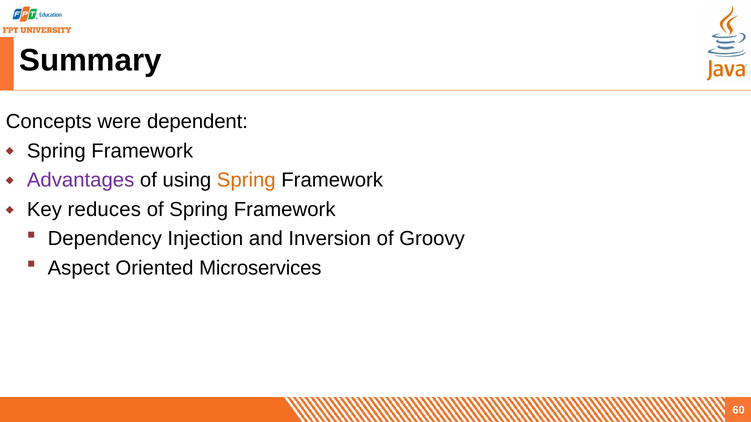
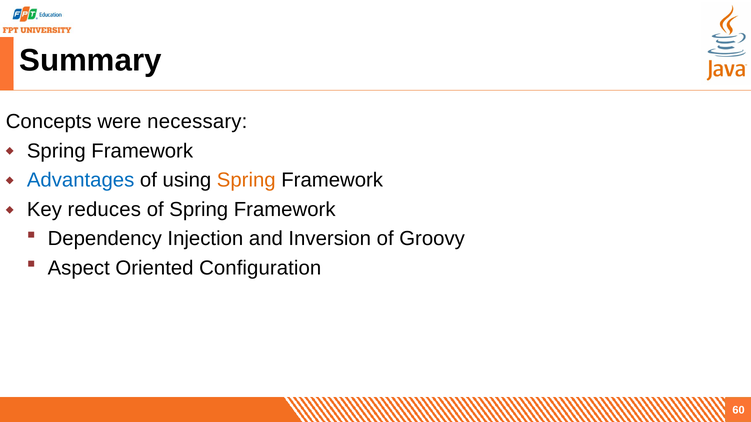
dependent: dependent -> necessary
Advantages colour: purple -> blue
Microservices: Microservices -> Configuration
